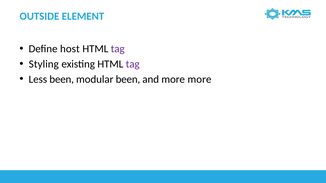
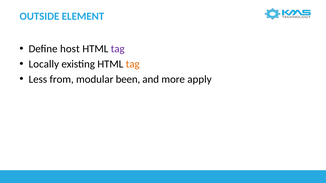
Styling: Styling -> Locally
tag at (133, 64) colour: purple -> orange
Less been: been -> from
more more: more -> apply
